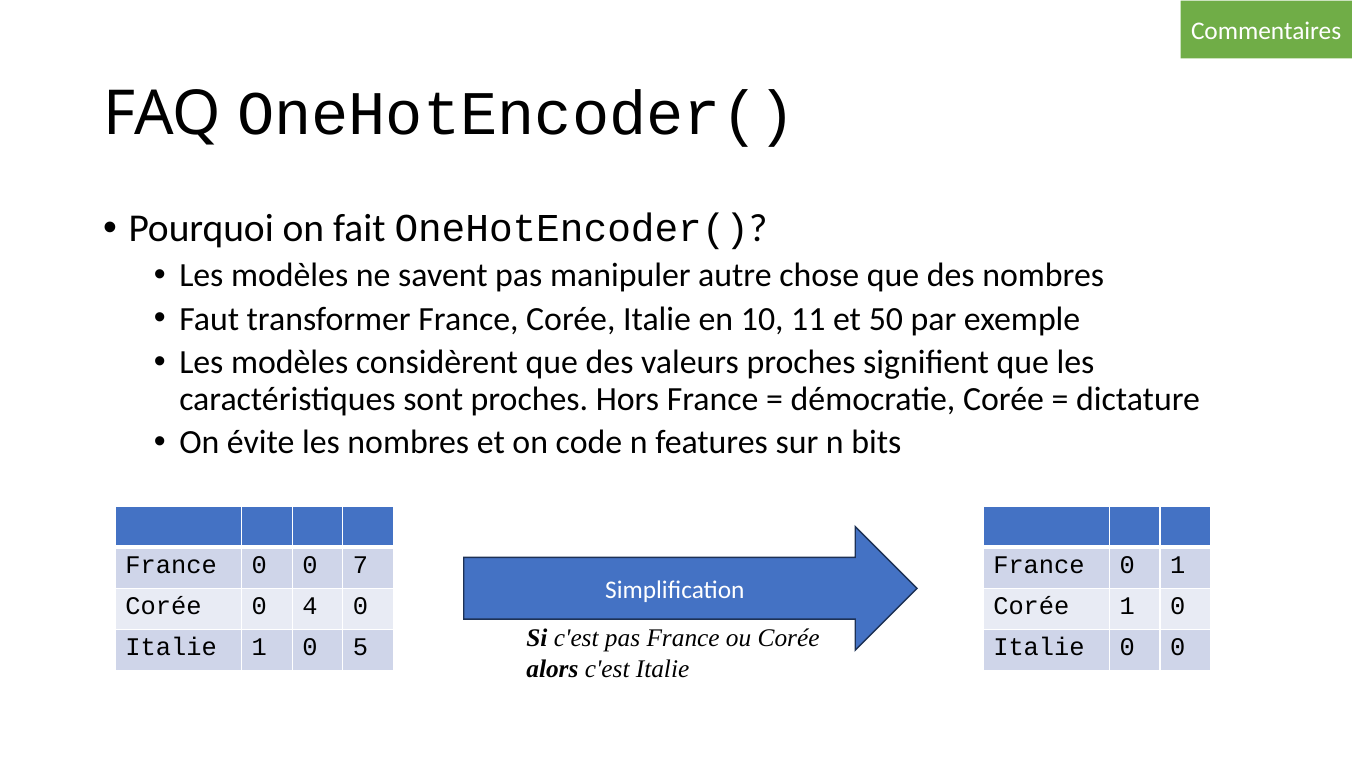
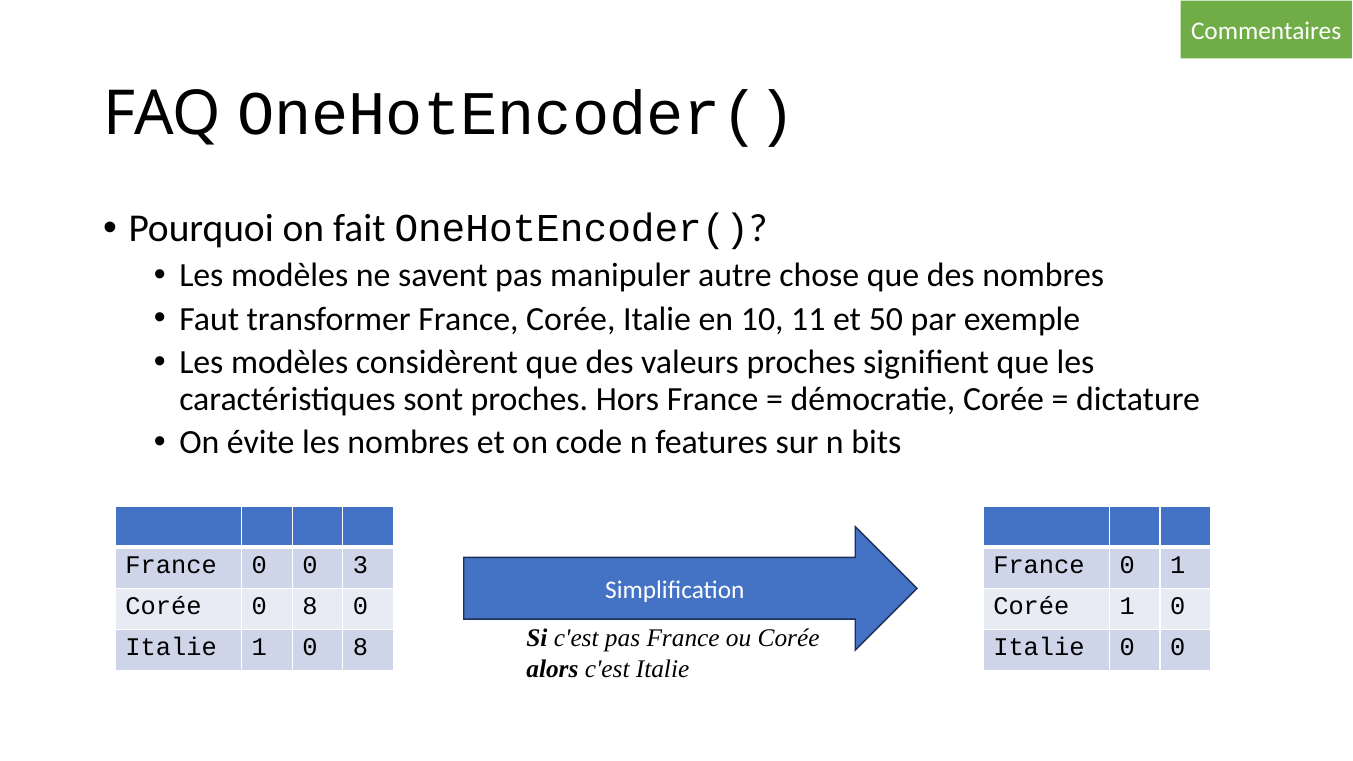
7: 7 -> 3
Corée 0 4: 4 -> 8
1 0 5: 5 -> 8
